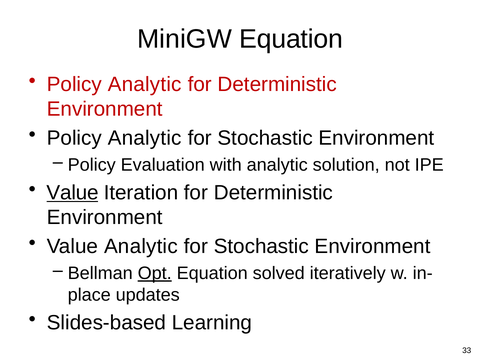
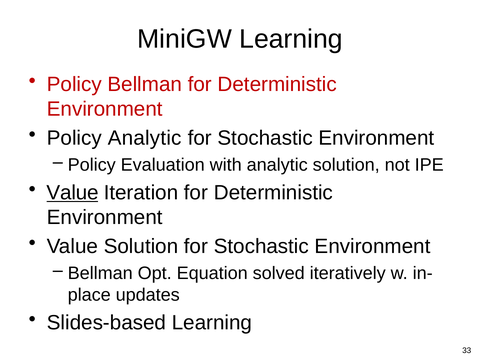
MiniGW Equation: Equation -> Learning
Analytic at (145, 84): Analytic -> Bellman
Value Analytic: Analytic -> Solution
Opt underline: present -> none
